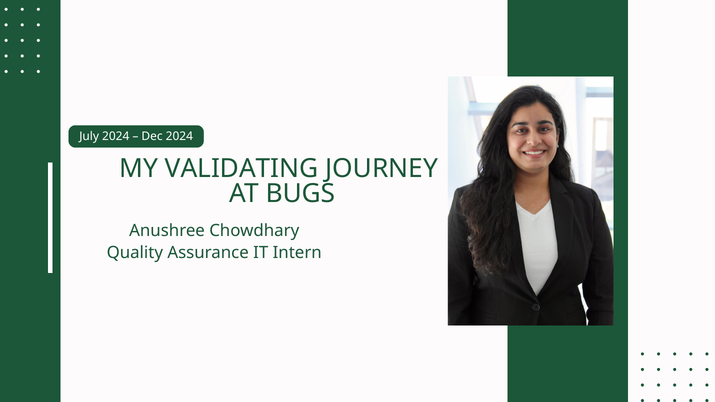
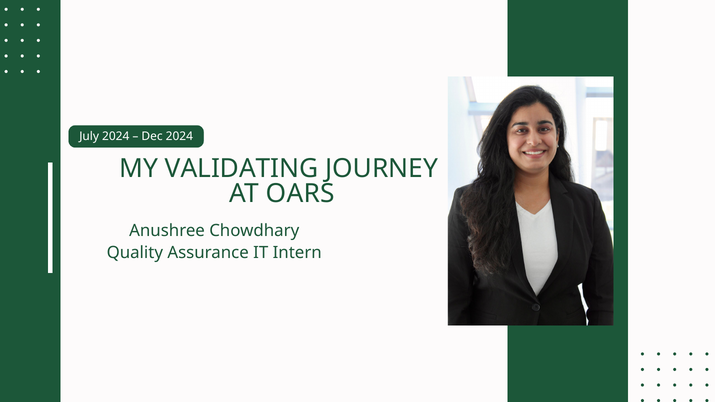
BUGS: BUGS -> OARS
